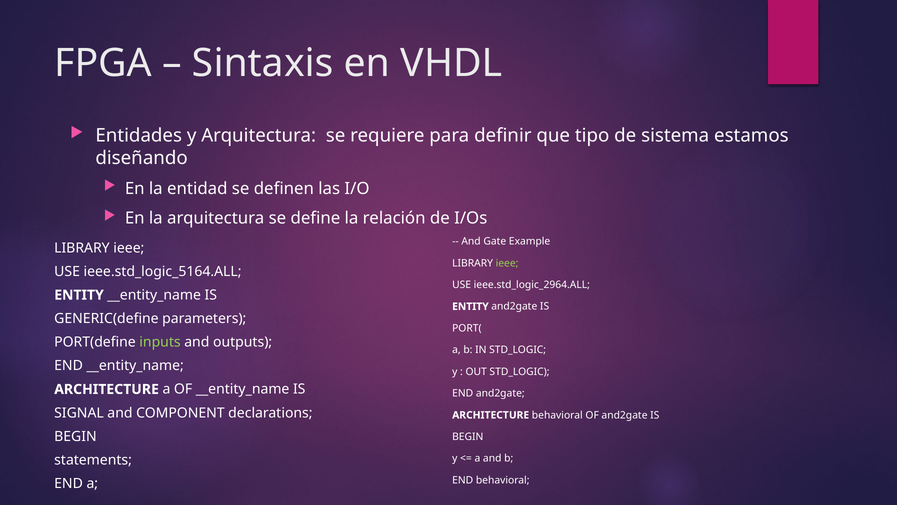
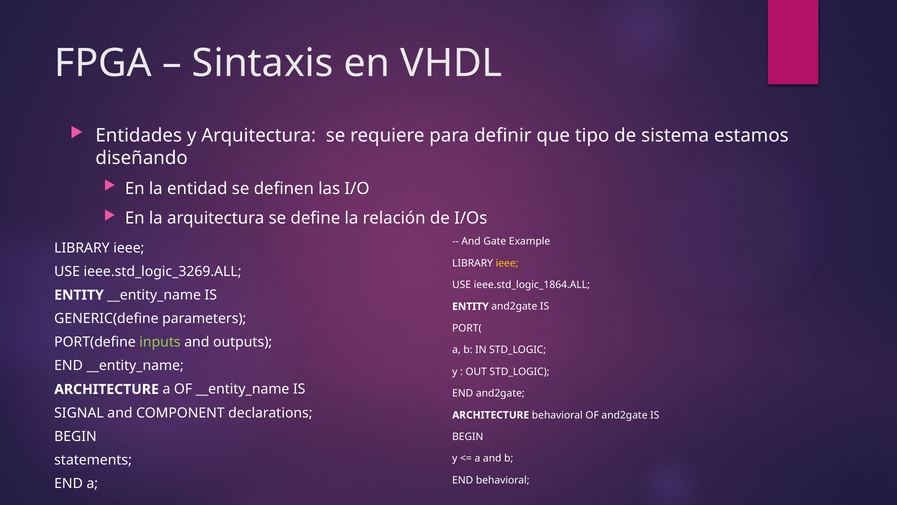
ieee at (507, 263) colour: light green -> yellow
ieee.std_logic_5164.ALL: ieee.std_logic_5164.ALL -> ieee.std_logic_3269.ALL
ieee.std_logic_2964.ALL: ieee.std_logic_2964.ALL -> ieee.std_logic_1864.ALL
